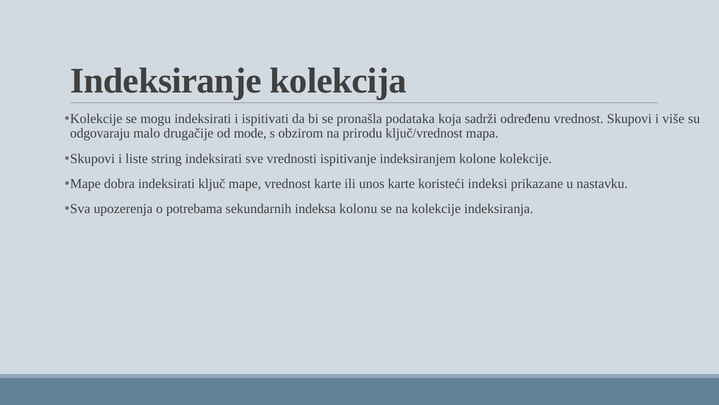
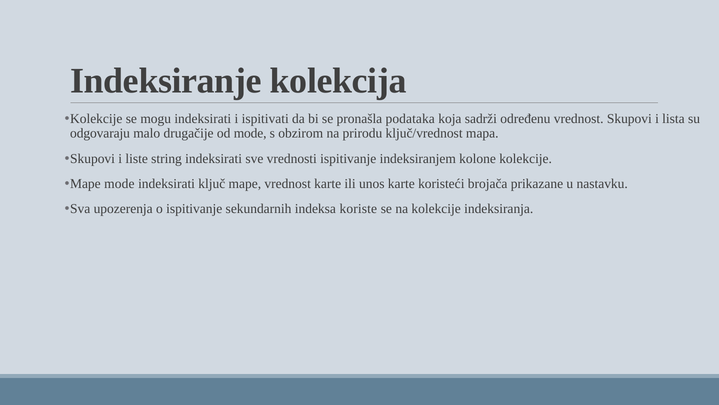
više: više -> lista
Mape dobra: dobra -> mode
indeksi: indeksi -> brojača
o potrebama: potrebama -> ispitivanje
kolonu: kolonu -> koriste
